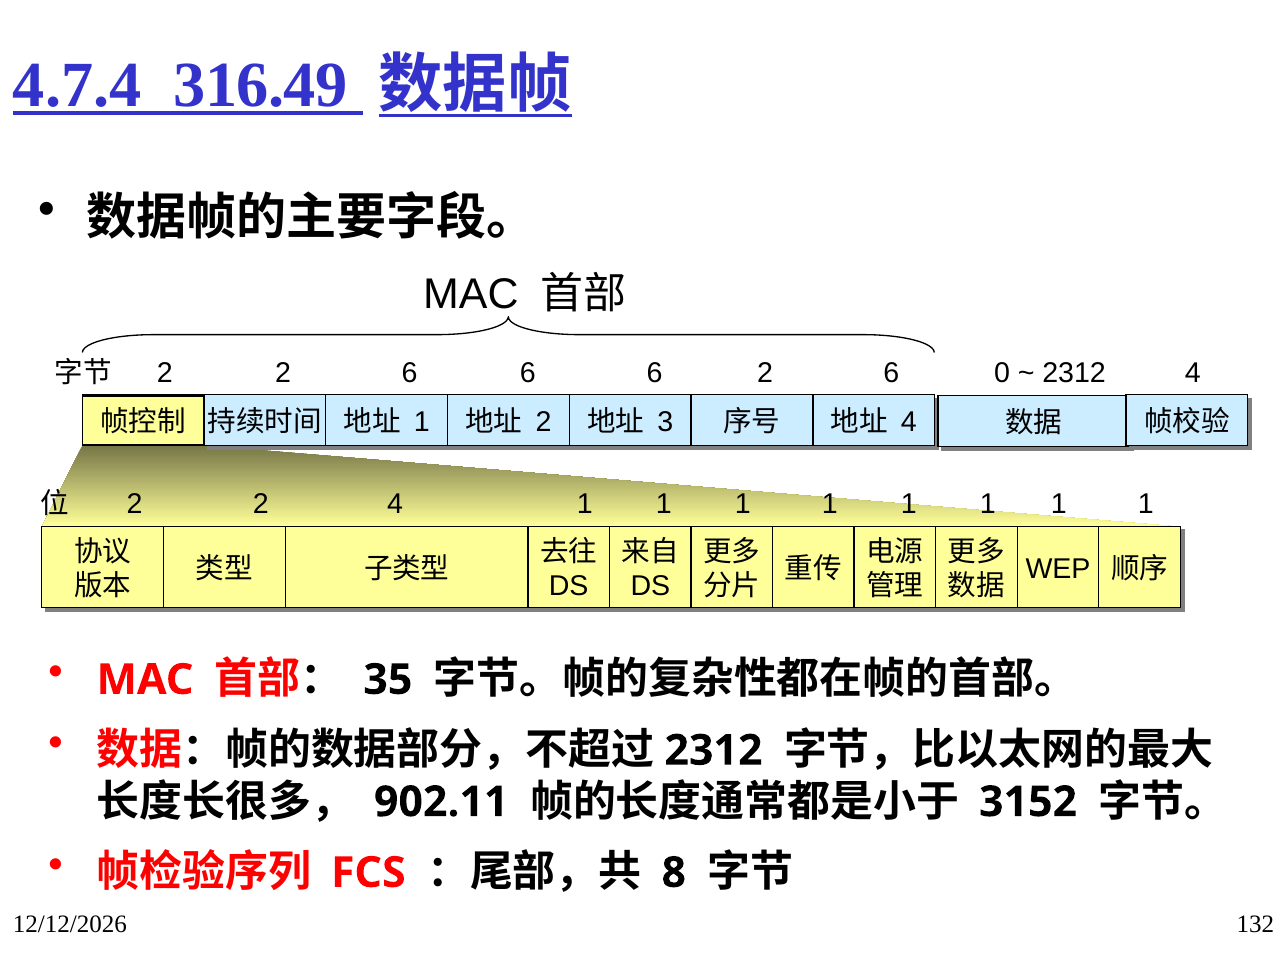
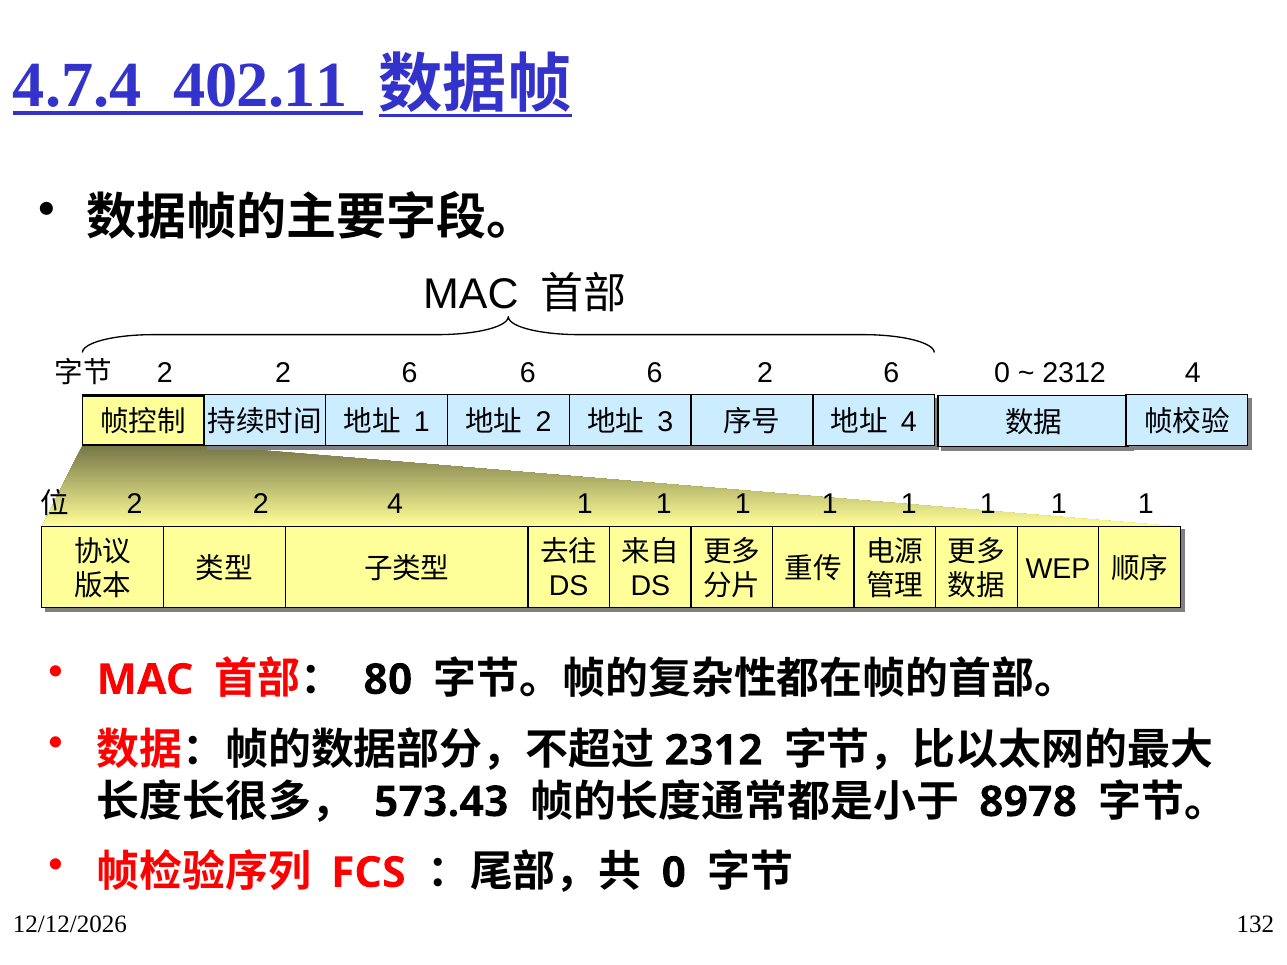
316.49: 316.49 -> 402.11
35: 35 -> 80
902.11: 902.11 -> 573.43
3152: 3152 -> 8978
8 at (674, 873): 8 -> 0
